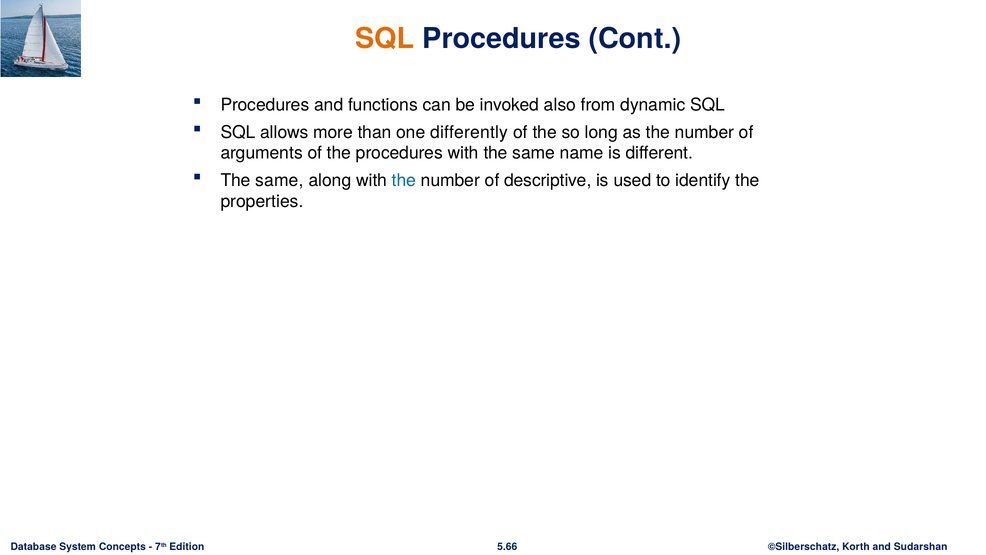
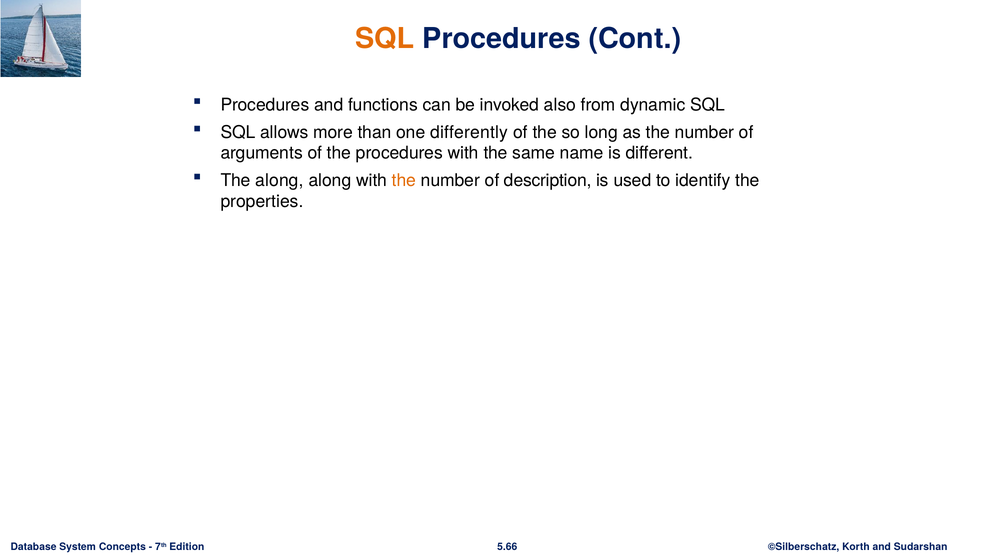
same at (280, 180): same -> along
the at (404, 180) colour: blue -> orange
descriptive: descriptive -> description
